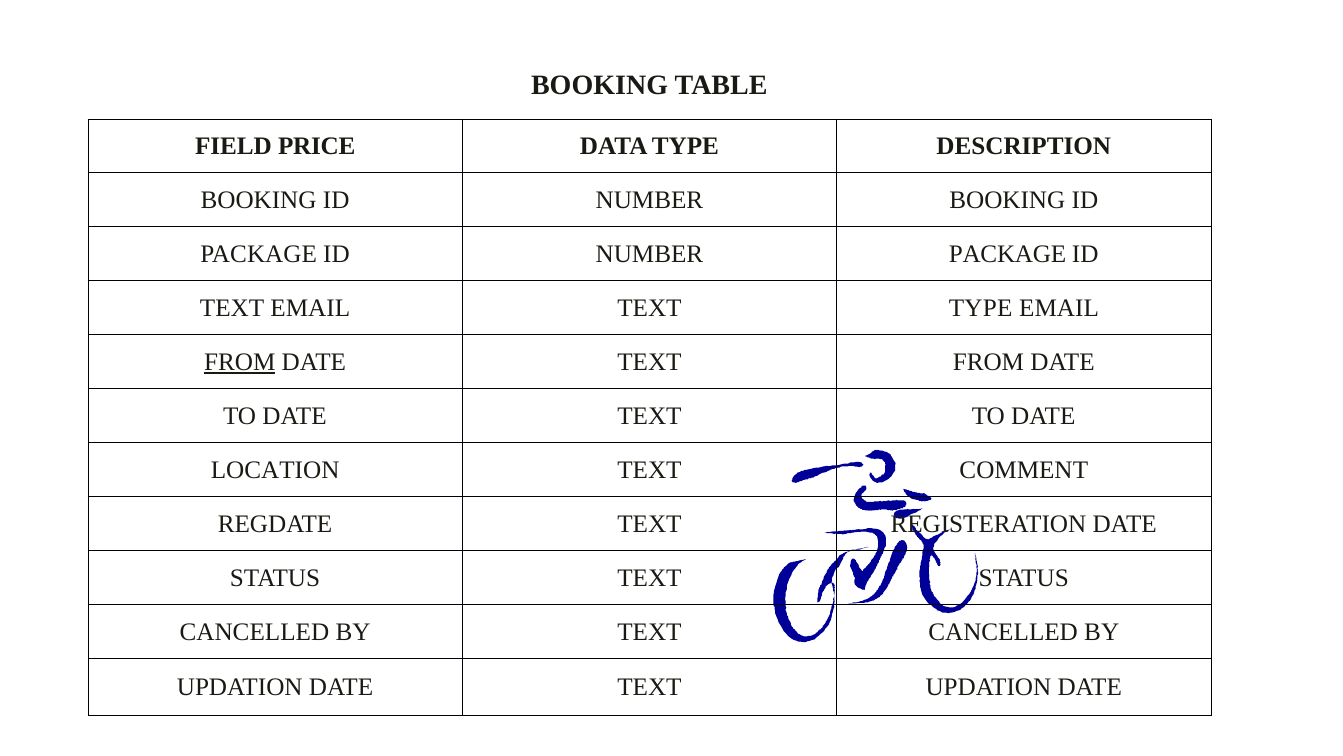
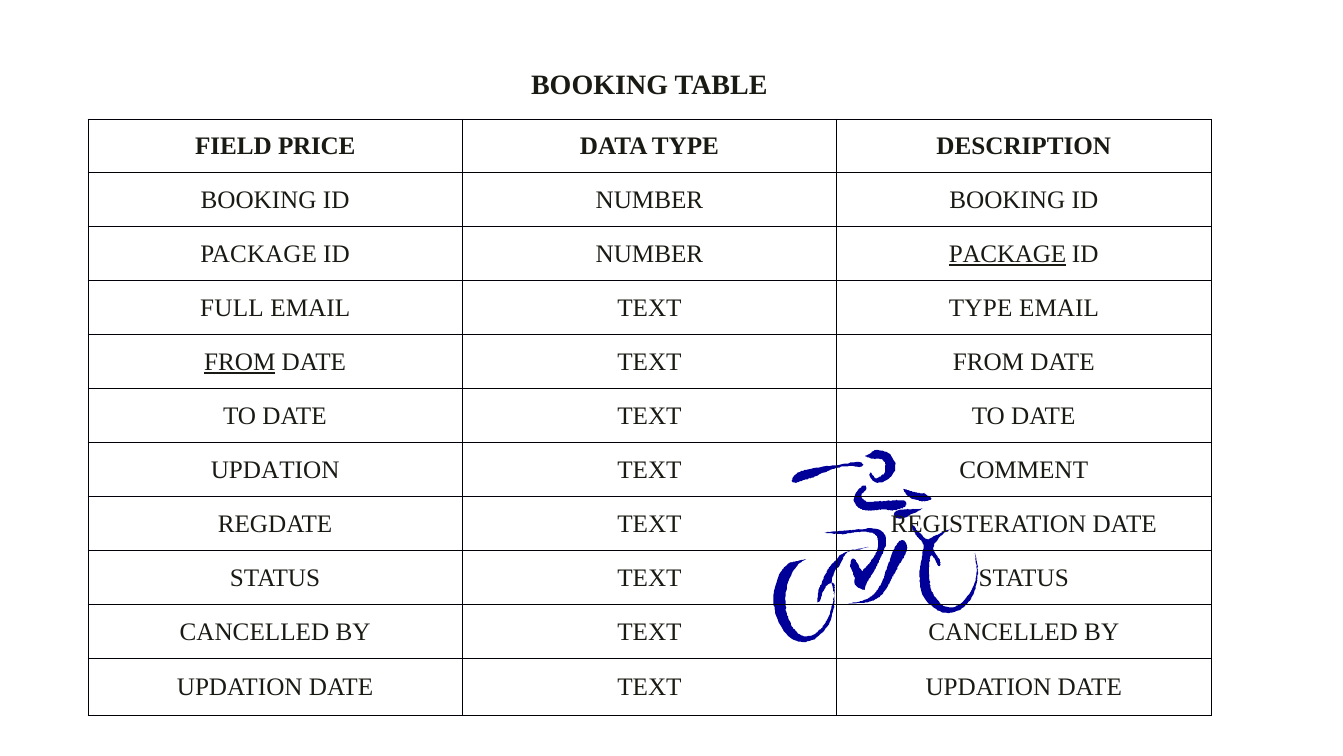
PACKAGE at (1007, 254) underline: none -> present
TEXT at (232, 308): TEXT -> FULL
LOCATION at (275, 469): LOCATION -> UPDATION
